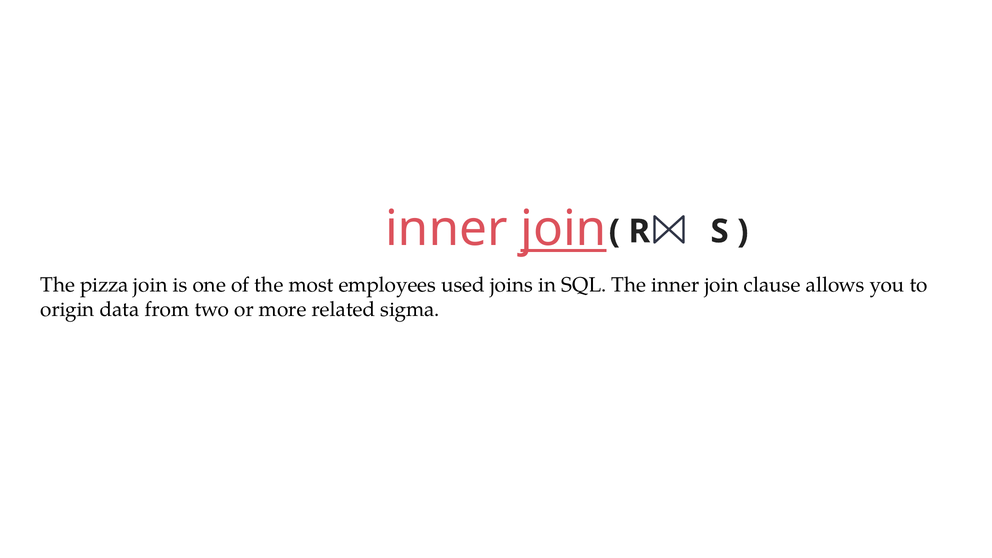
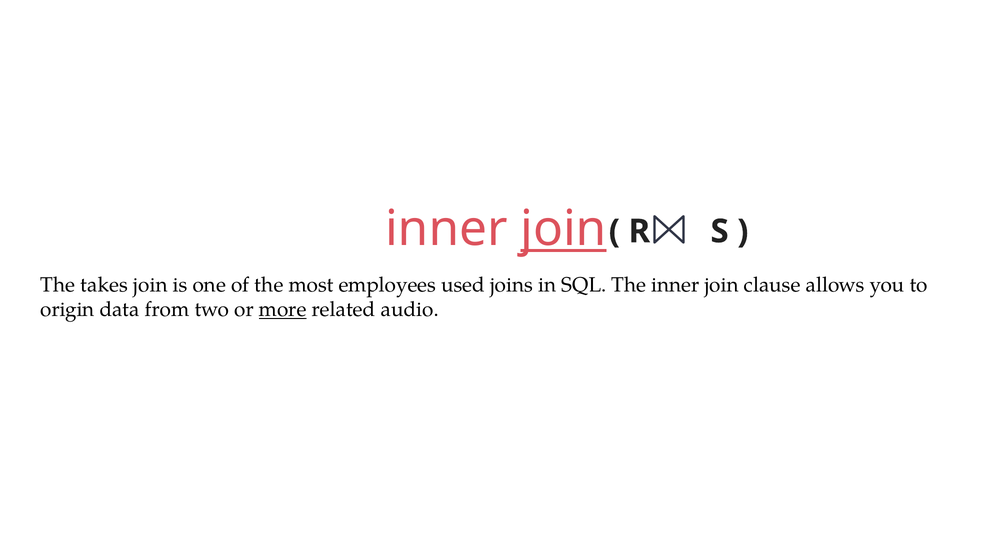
pizza: pizza -> takes
more underline: none -> present
sigma: sigma -> audio
